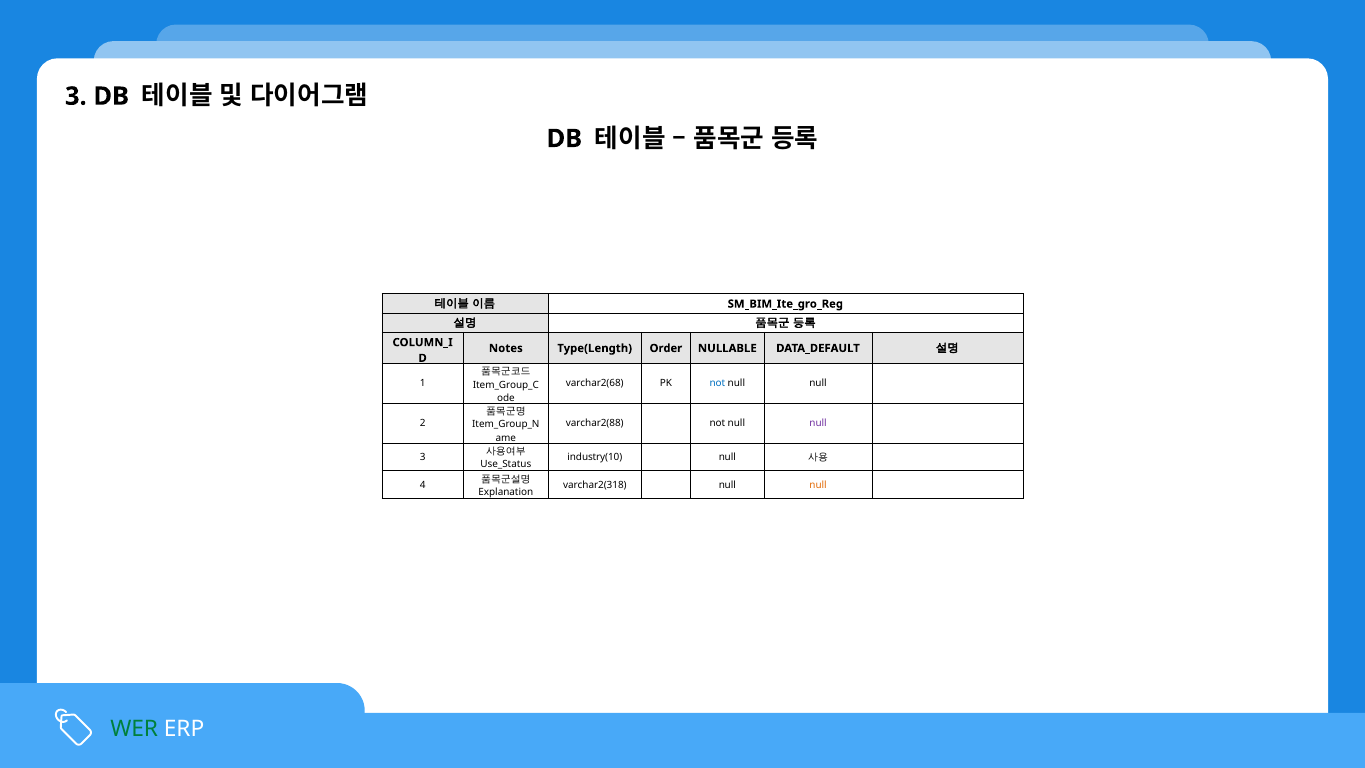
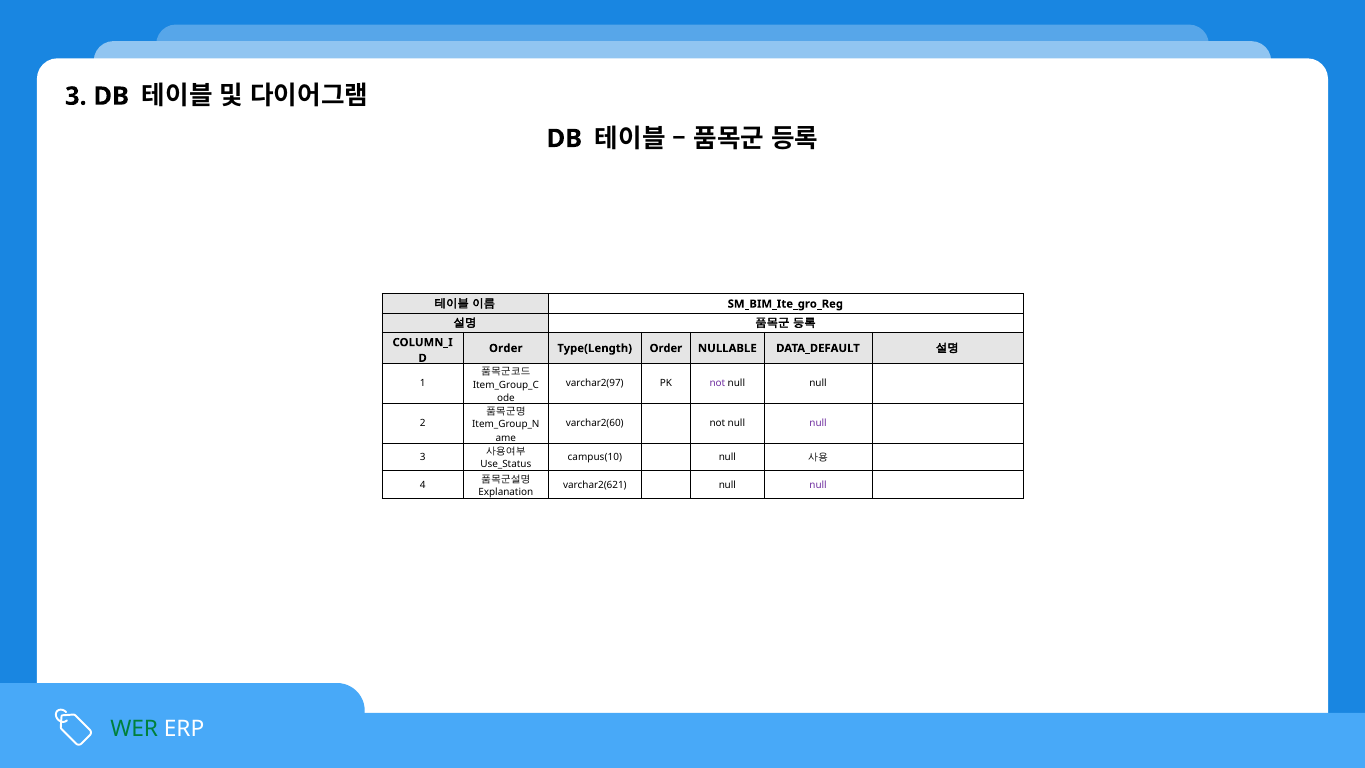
Notes at (506, 348): Notes -> Order
varchar2(68: varchar2(68 -> varchar2(97
not at (717, 384) colour: blue -> purple
varchar2(88: varchar2(88 -> varchar2(60
industry(10: industry(10 -> campus(10
varchar2(318: varchar2(318 -> varchar2(621
null at (818, 485) colour: orange -> purple
